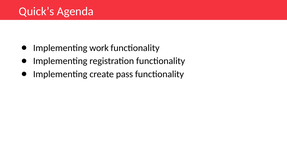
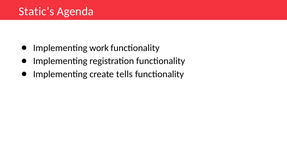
Quick’s: Quick’s -> Static’s
pass: pass -> tells
